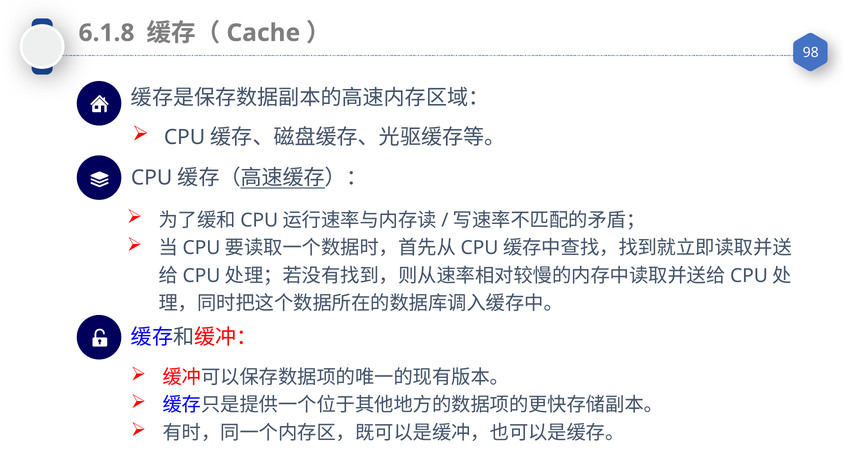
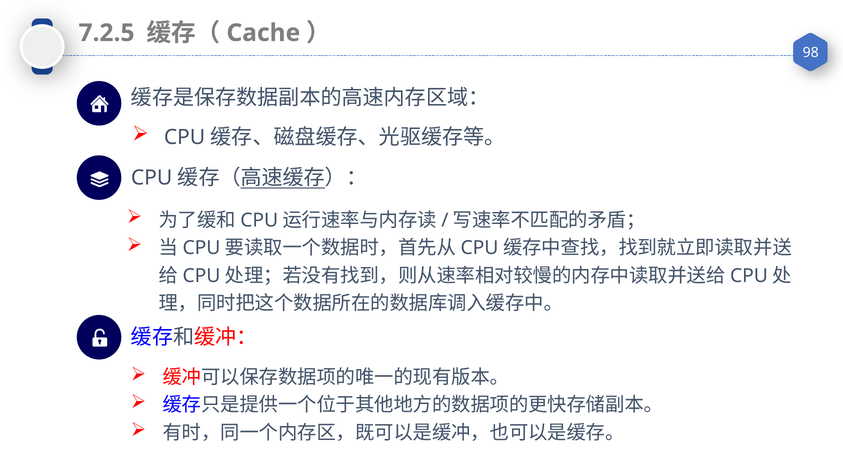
6.1.8: 6.1.8 -> 7.2.5
